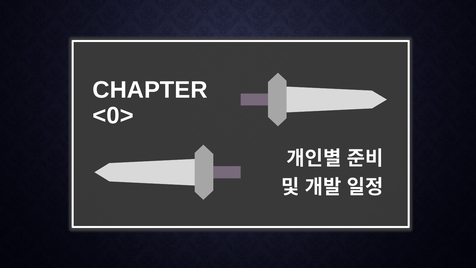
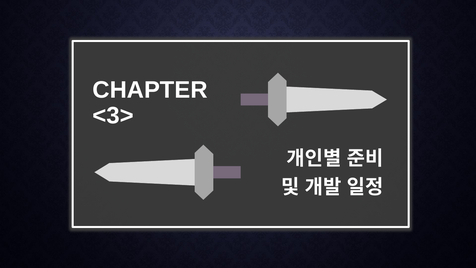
<0>: <0> -> <3>
